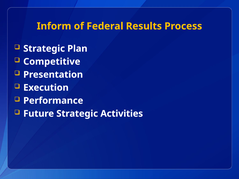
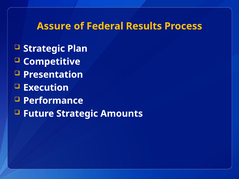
Inform: Inform -> Assure
Activities: Activities -> Amounts
